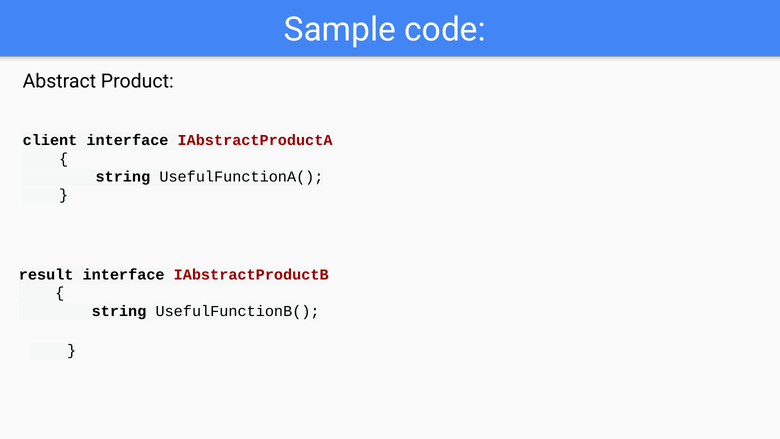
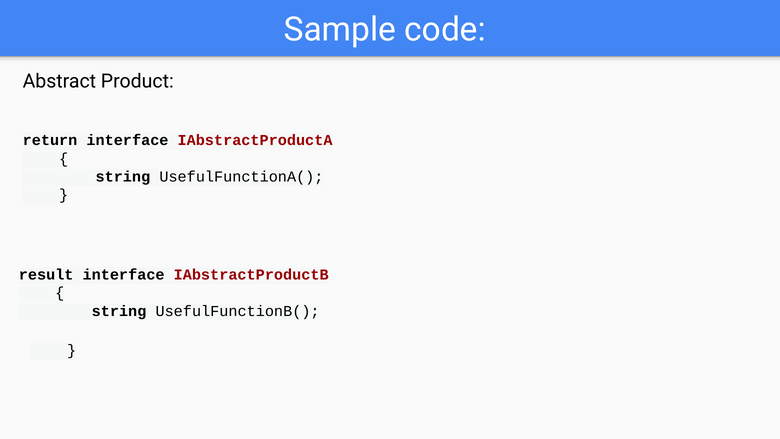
client: client -> return
